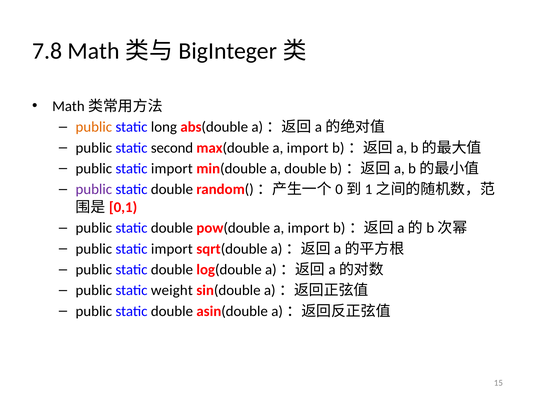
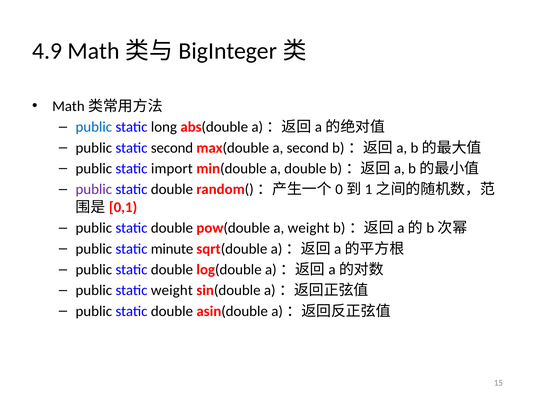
7.8: 7.8 -> 4.9
public at (94, 127) colour: orange -> blue
max(double a import: import -> second
pow(double a import: import -> weight
import at (172, 249): import -> minute
